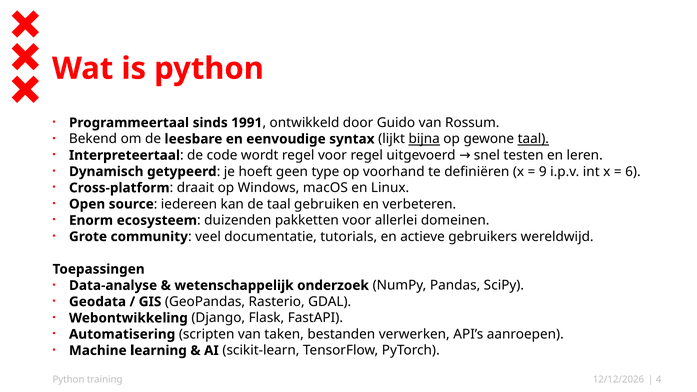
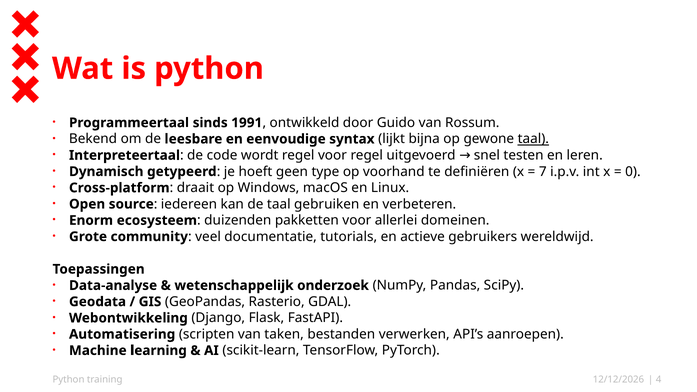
bijna underline: present -> none
9: 9 -> 7
6: 6 -> 0
